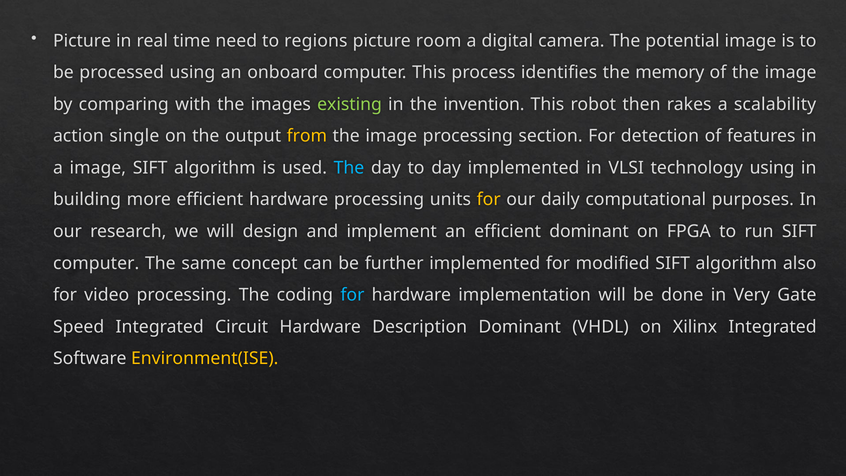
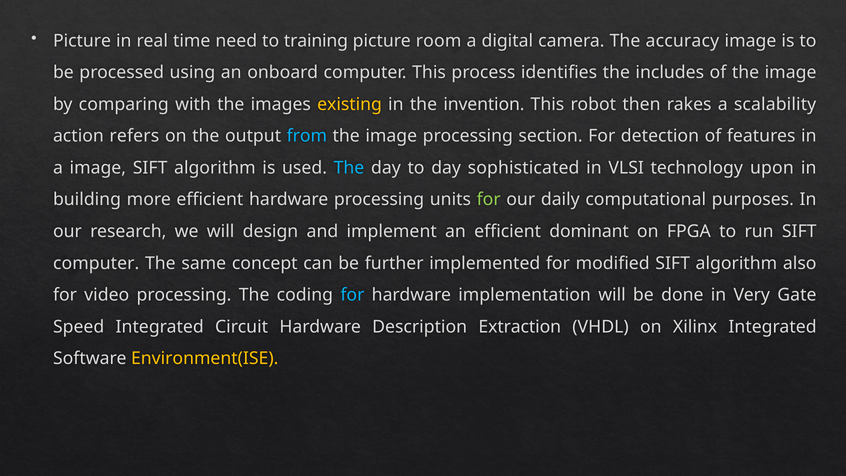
regions: regions -> training
potential: potential -> accuracy
memory: memory -> includes
existing colour: light green -> yellow
single: single -> refers
from colour: yellow -> light blue
day implemented: implemented -> sophisticated
technology using: using -> upon
for at (489, 200) colour: yellow -> light green
Description Dominant: Dominant -> Extraction
